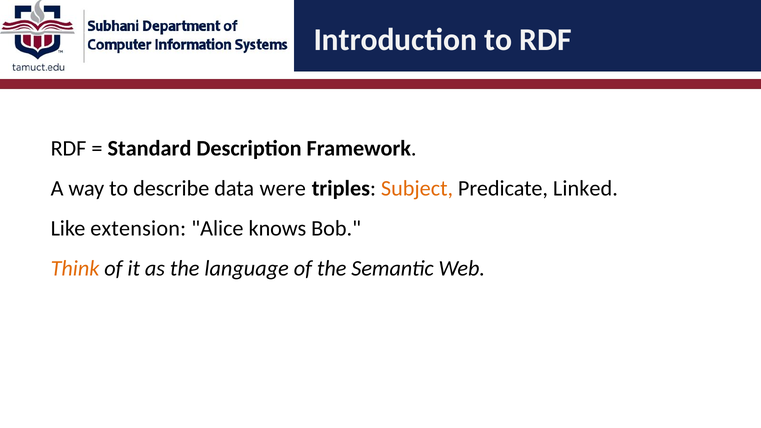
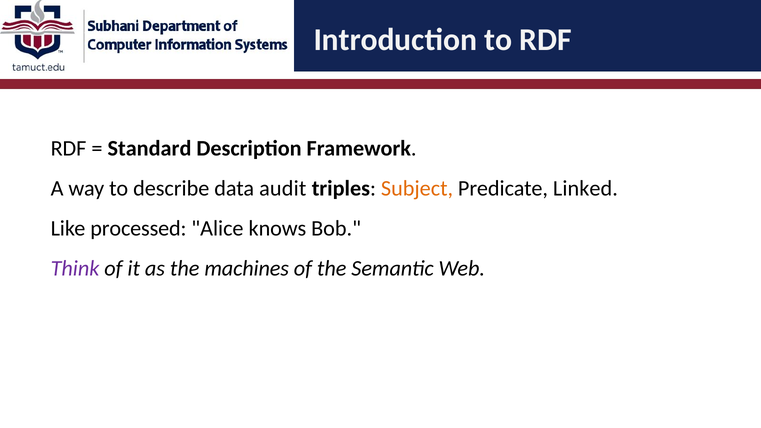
were: were -> audit
extension: extension -> processed
Think colour: orange -> purple
language: language -> machines
